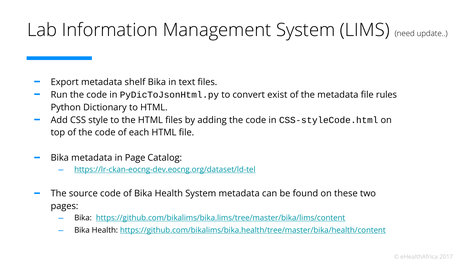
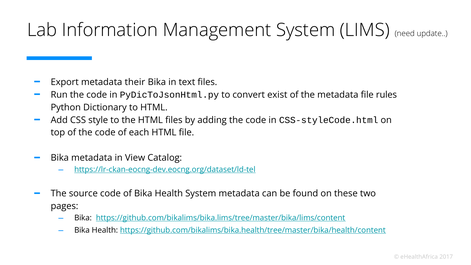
shelf: shelf -> their
Page: Page -> View
